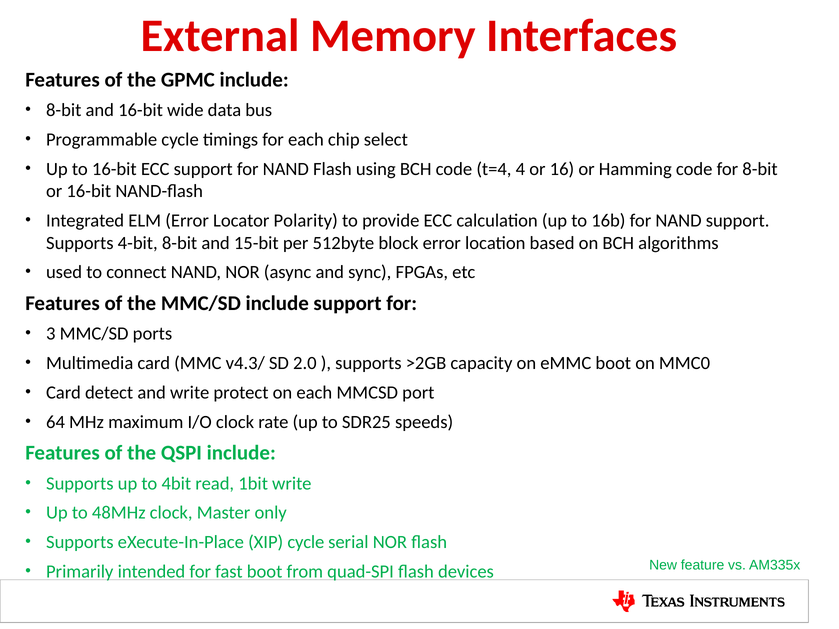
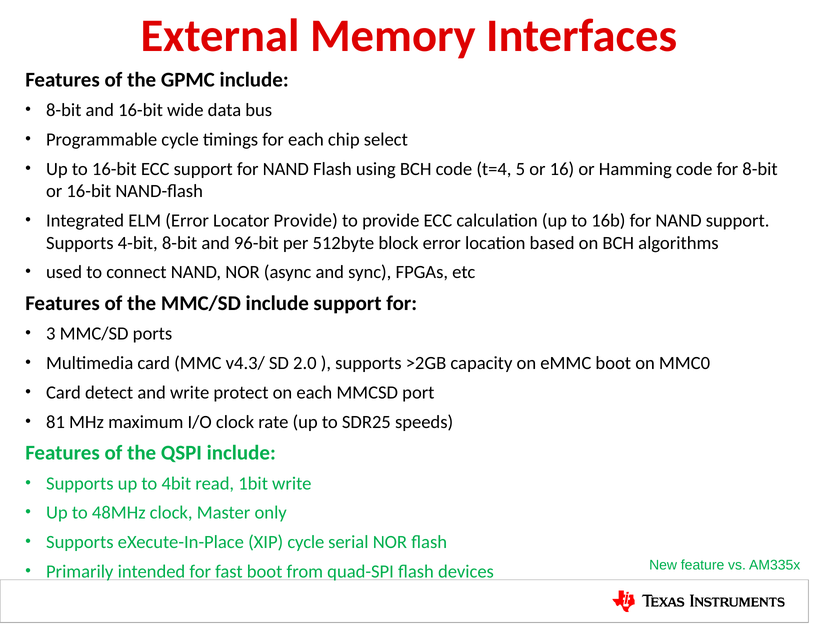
4: 4 -> 5
Locator Polarity: Polarity -> Provide
15-bit: 15-bit -> 96-bit
64: 64 -> 81
